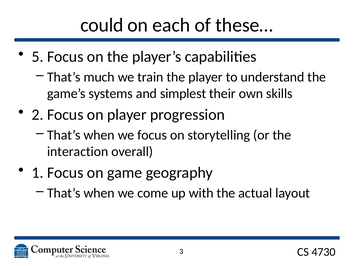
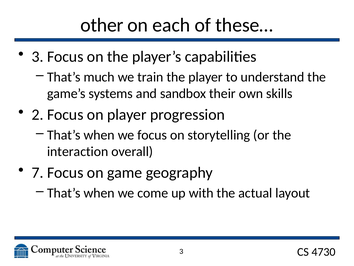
could: could -> other
5 at (38, 57): 5 -> 3
simplest: simplest -> sandbox
1: 1 -> 7
